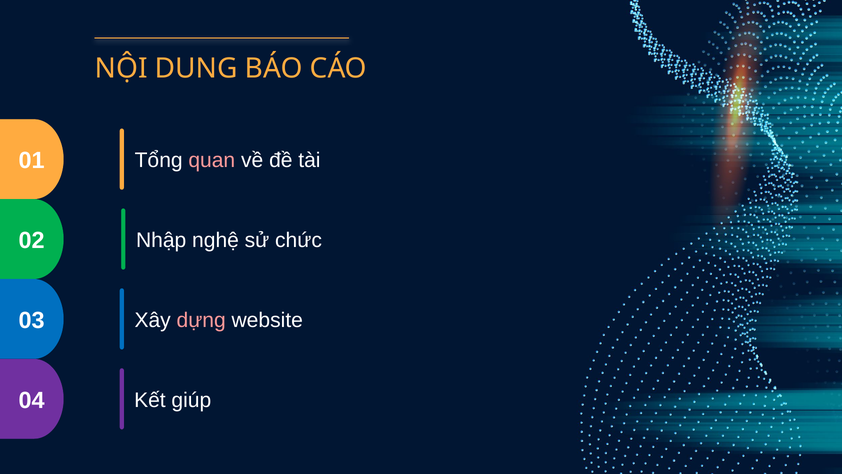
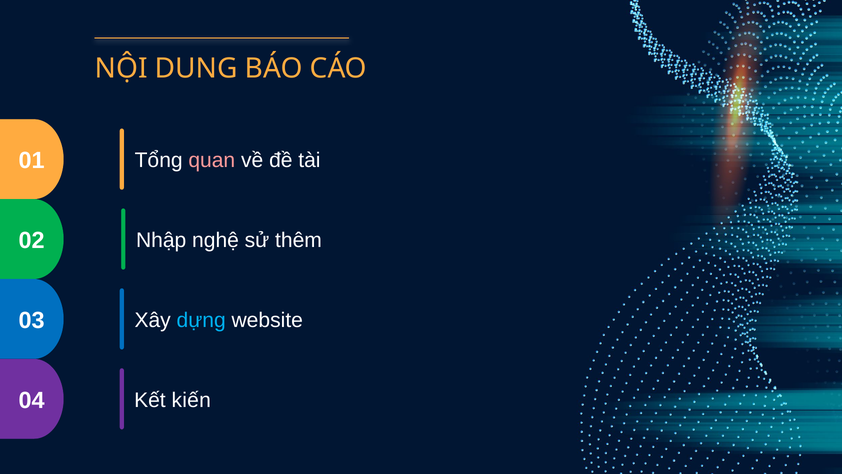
chức: chức -> thêm
dựng colour: pink -> light blue
giúp: giúp -> kiến
